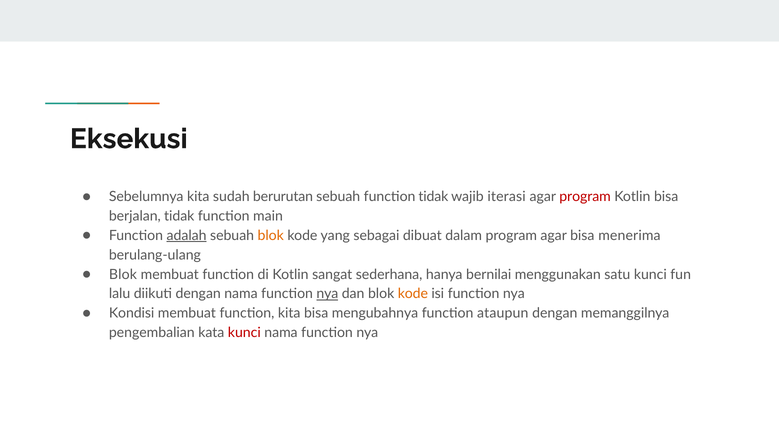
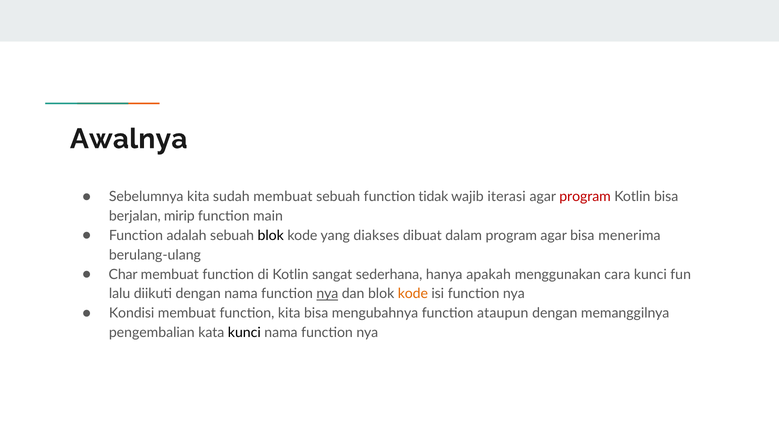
Eksekusi: Eksekusi -> Awalnya
sudah berurutan: berurutan -> membuat
berjalan tidak: tidak -> mirip
adalah underline: present -> none
blok at (271, 236) colour: orange -> black
sebagai: sebagai -> diakses
Blok at (123, 275): Blok -> Char
bernilai: bernilai -> apakah
satu: satu -> cara
kunci at (244, 333) colour: red -> black
